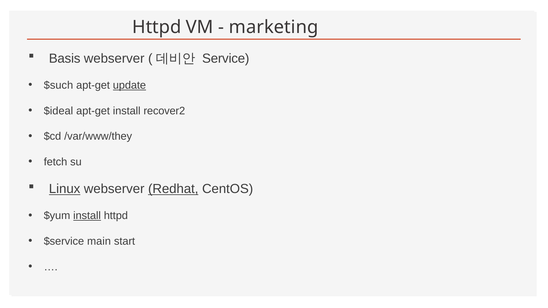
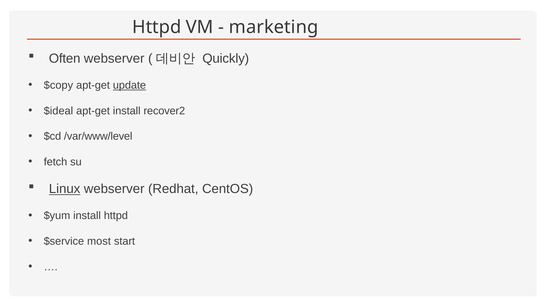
Basis: Basis -> Often
Service: Service -> Quickly
$such: $such -> $copy
/var/www/they: /var/www/they -> /var/www/level
Redhat underline: present -> none
install at (87, 216) underline: present -> none
main: main -> most
